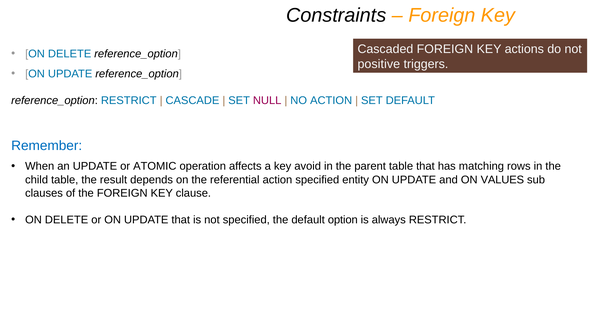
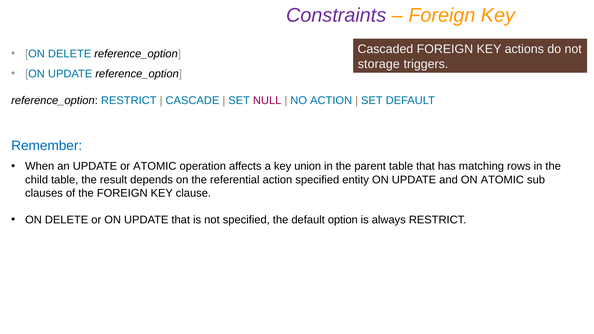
Constraints colour: black -> purple
positive: positive -> storage
avoid: avoid -> union
ON VALUES: VALUES -> ATOMIC
